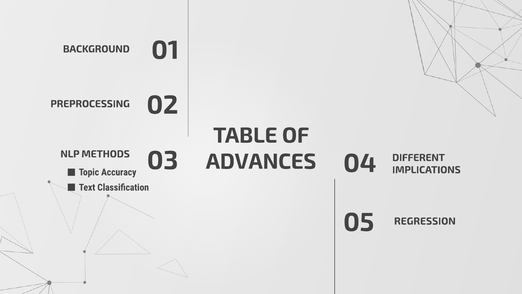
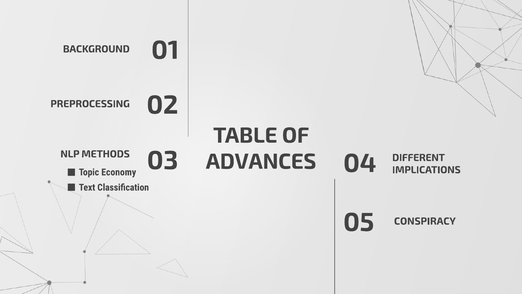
Accuracy: Accuracy -> Economy
REGRESSION: REGRESSION -> CONSPIRACY
